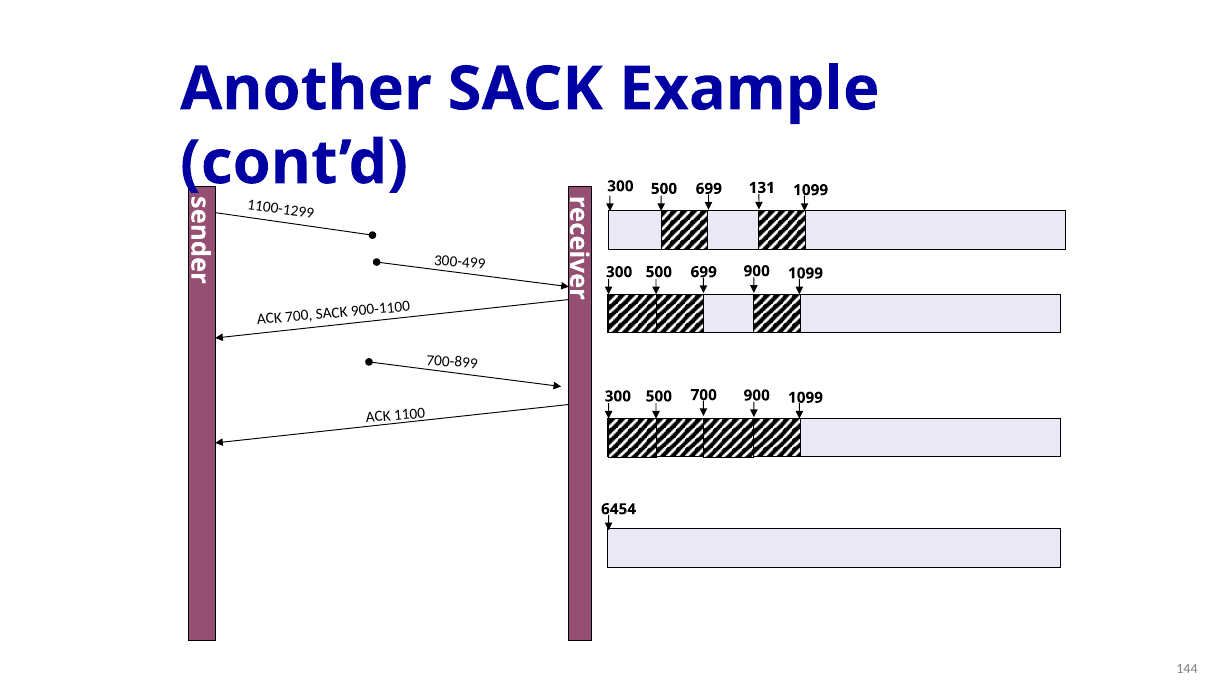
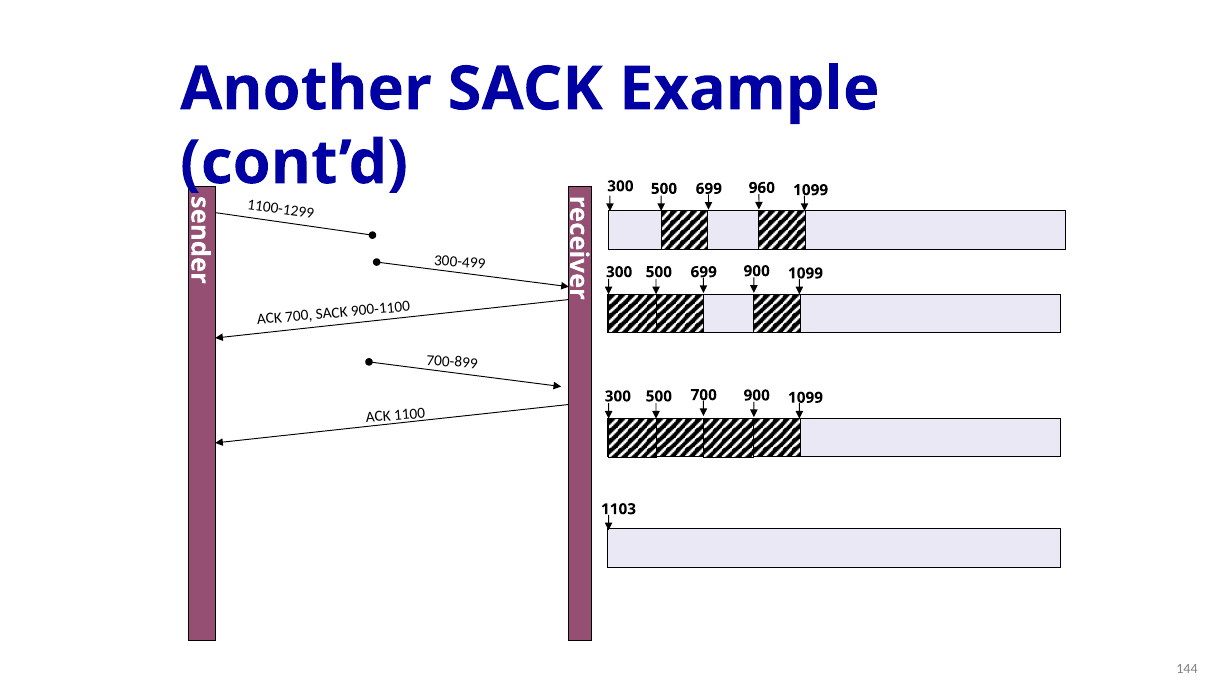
131: 131 -> 960
6454: 6454 -> 1103
